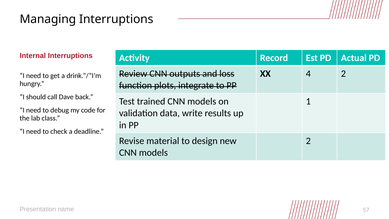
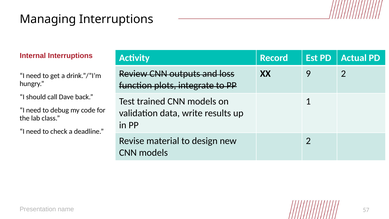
4: 4 -> 9
